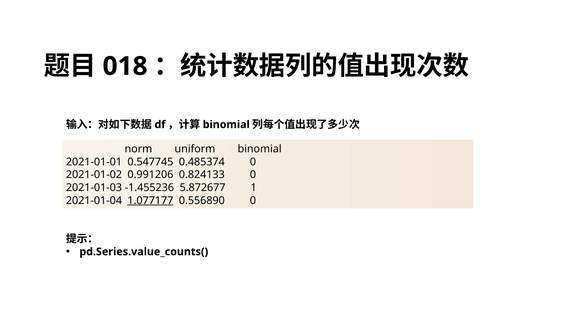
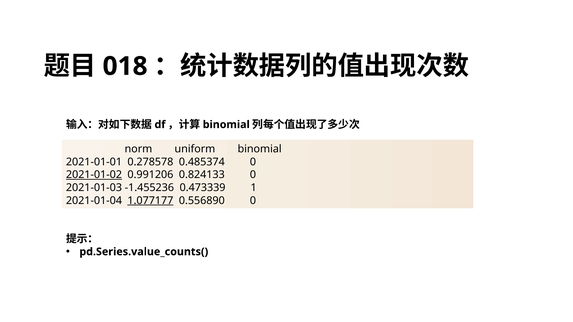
0.547745: 0.547745 -> 0.278578
2021-01-02 underline: none -> present
5.872677: 5.872677 -> 0.473339
